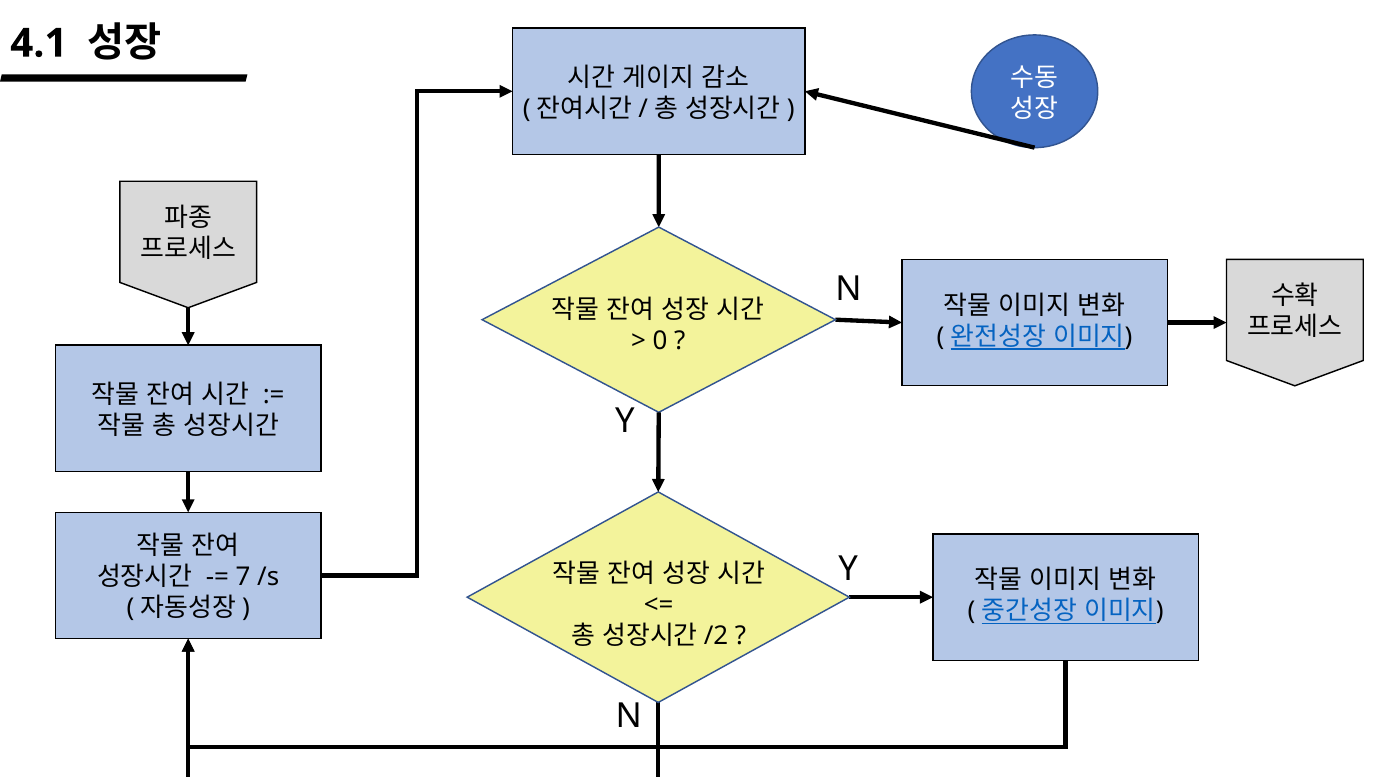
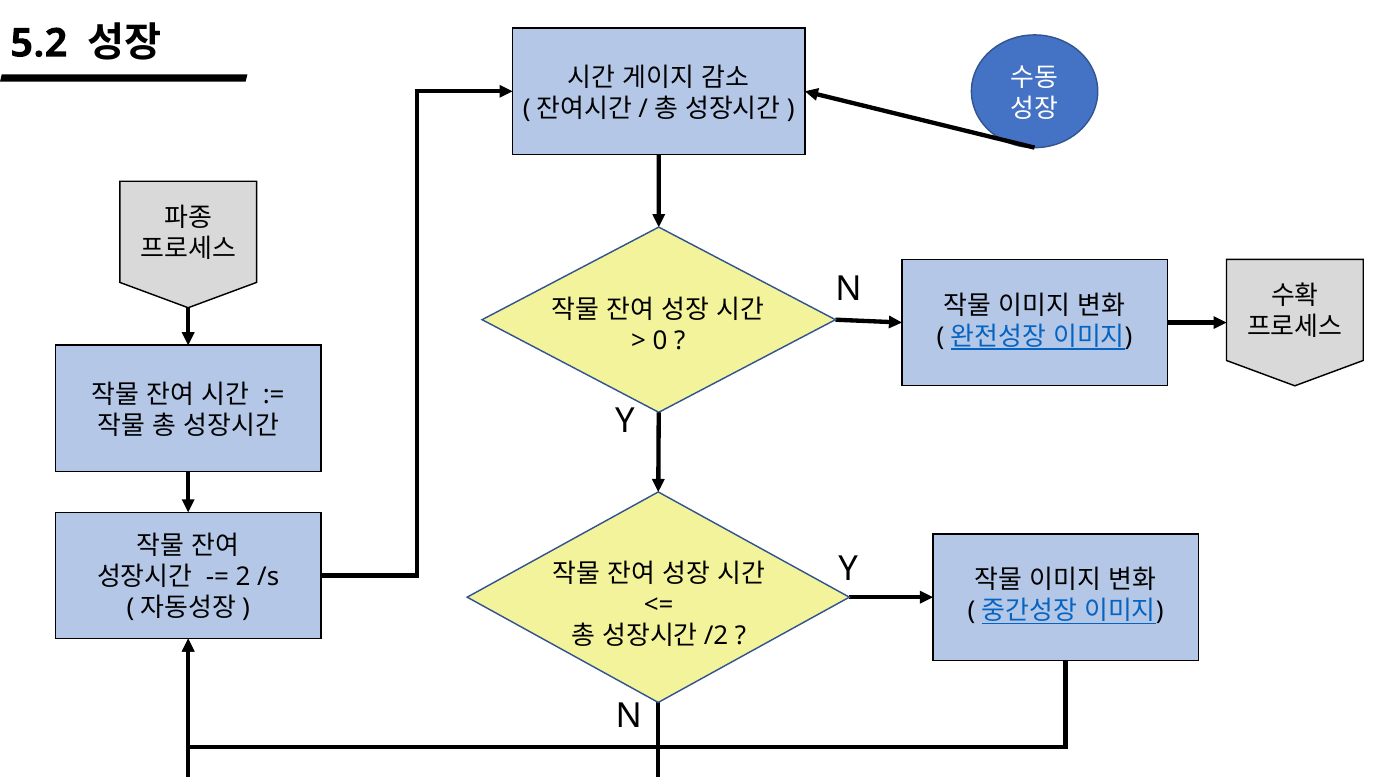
4.1: 4.1 -> 5.2
7: 7 -> 2
